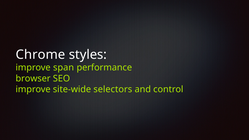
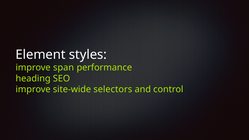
Chrome: Chrome -> Element
browser: browser -> heading
